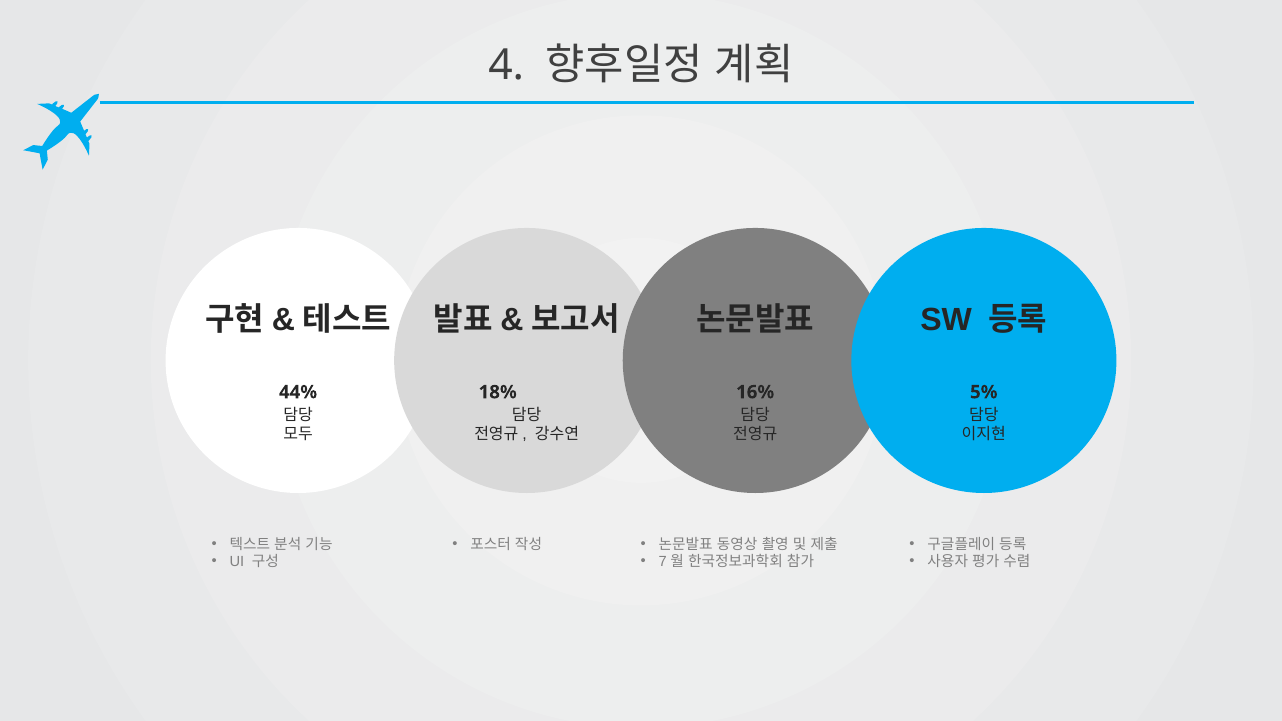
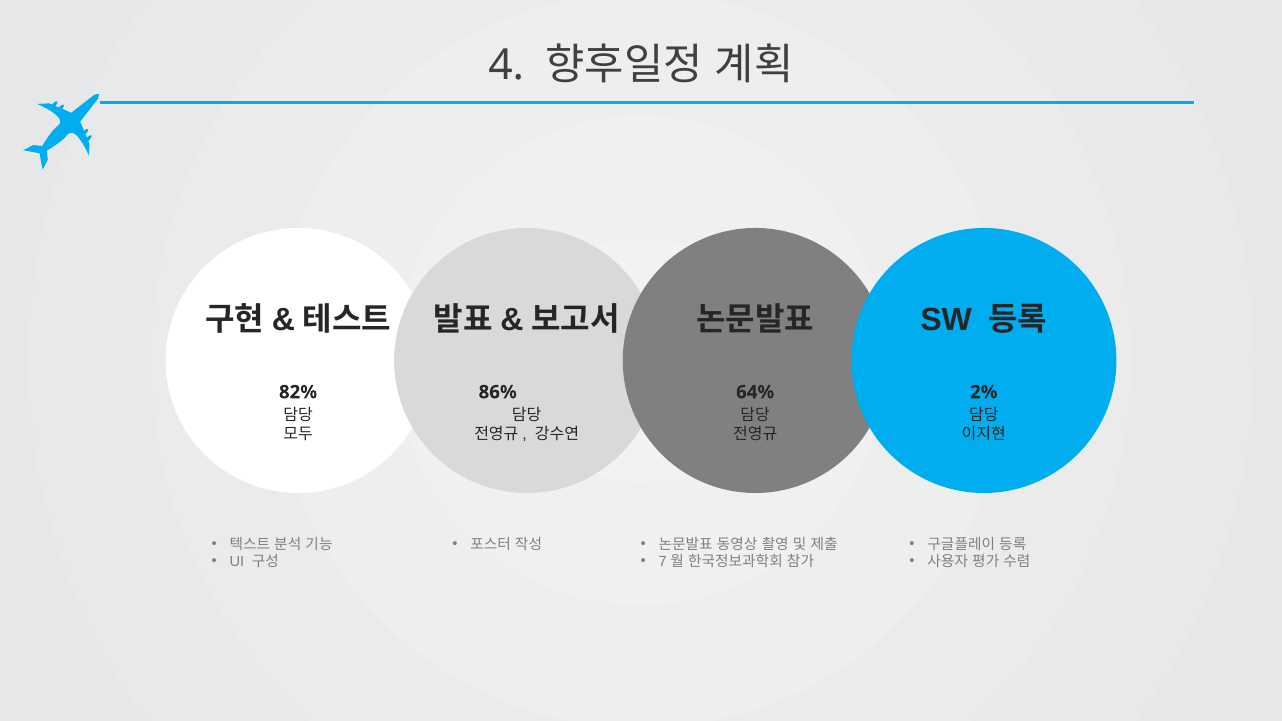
44%: 44% -> 82%
18%: 18% -> 86%
16%: 16% -> 64%
5%: 5% -> 2%
